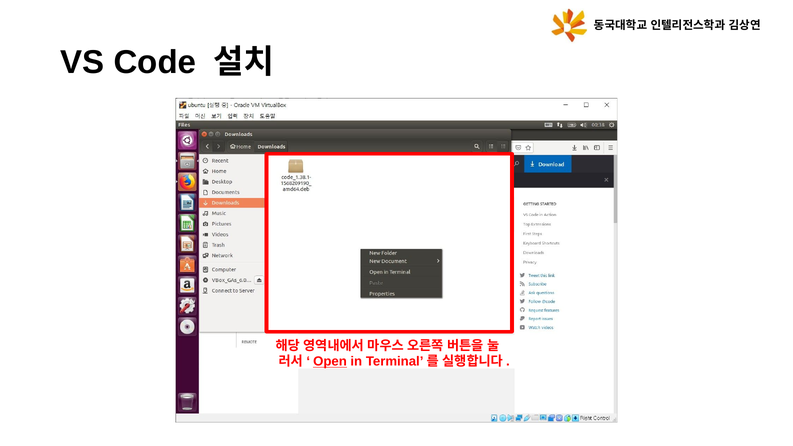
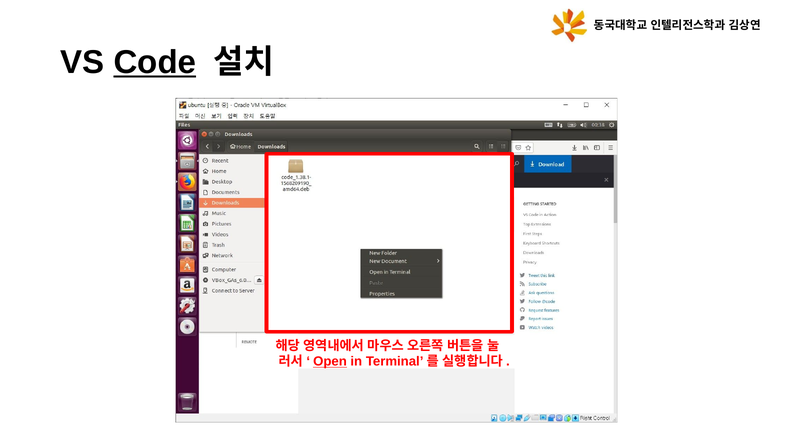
Code underline: none -> present
